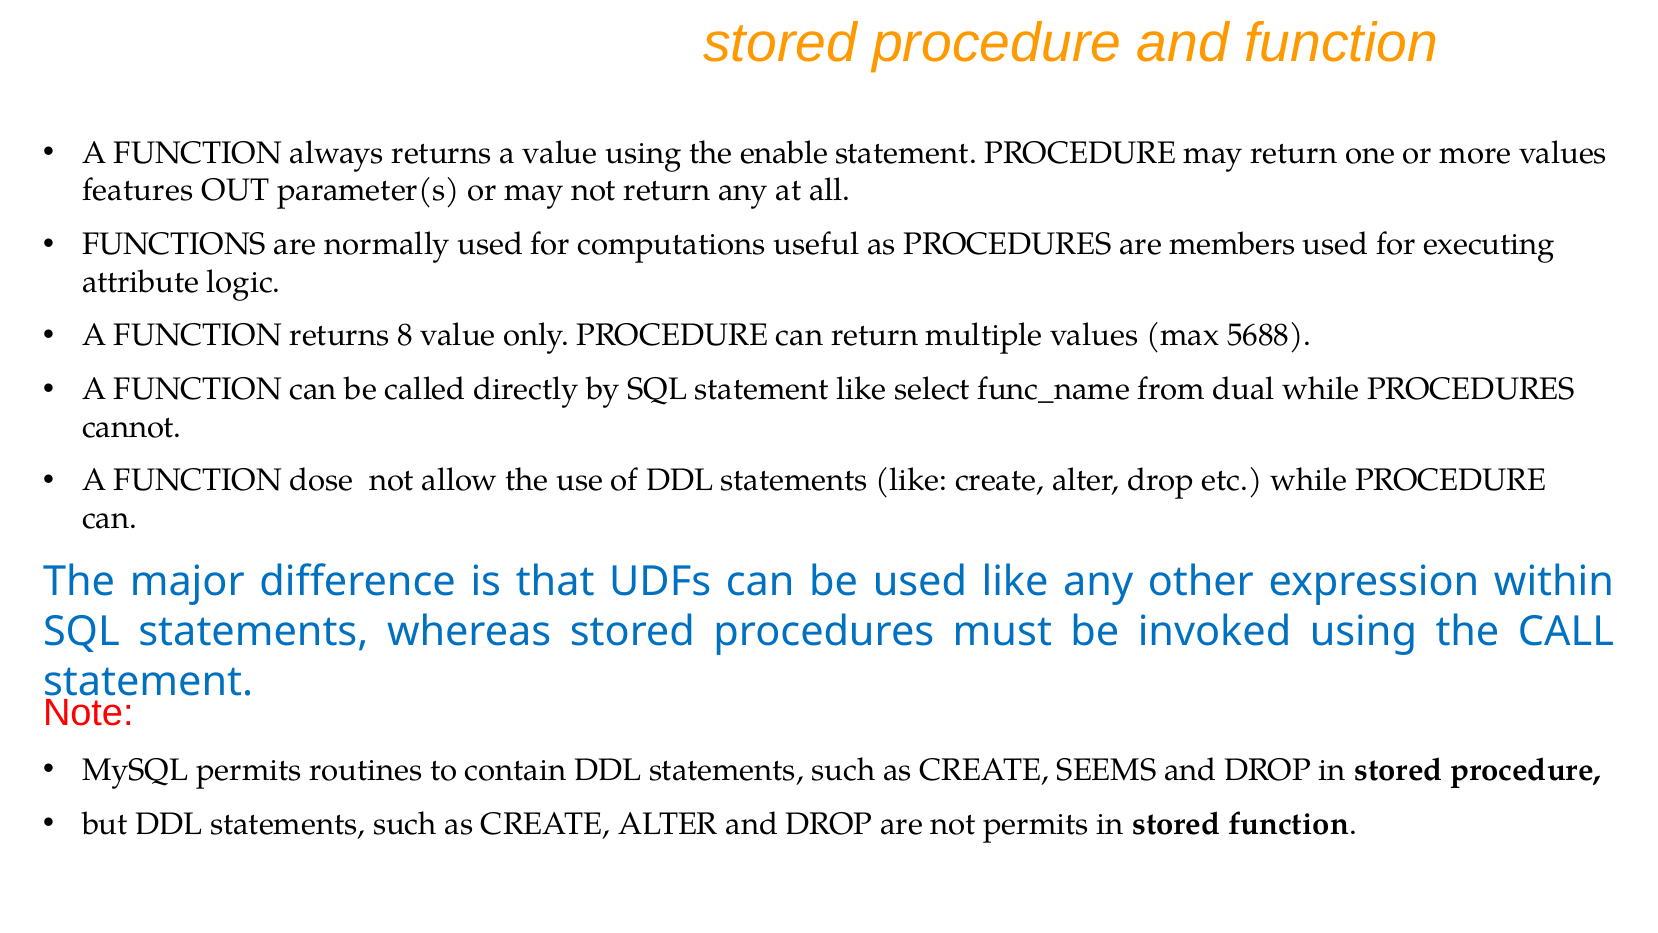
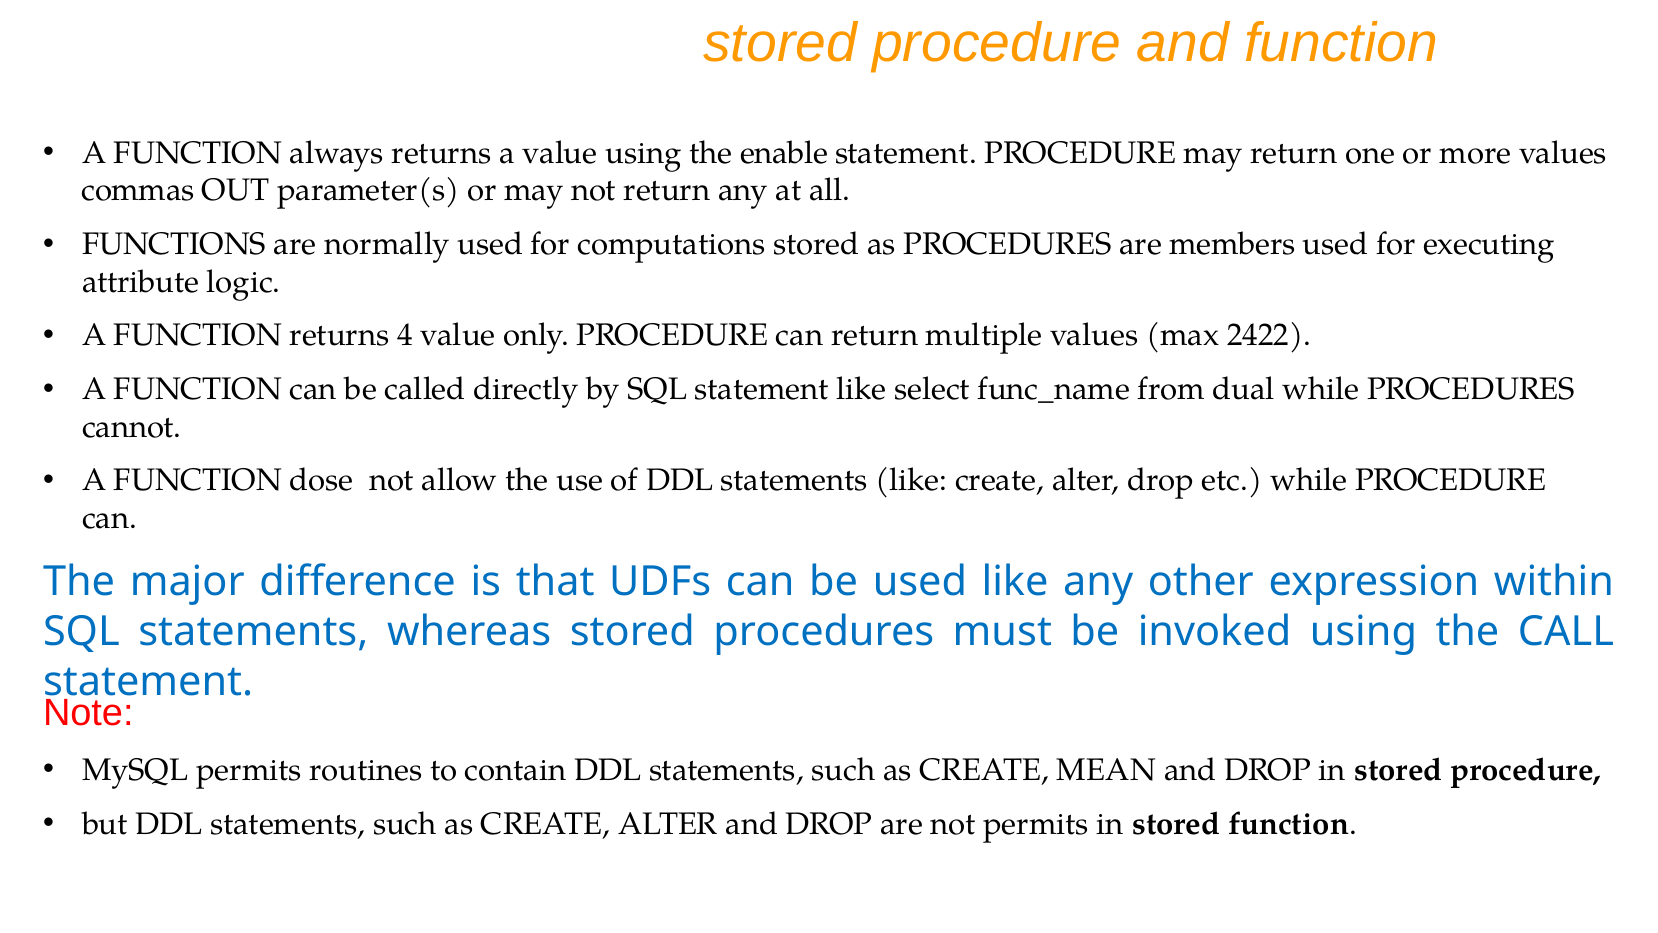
features: features -> commas
computations useful: useful -> stored
8: 8 -> 4
5688: 5688 -> 2422
SEEMS: SEEMS -> MEAN
